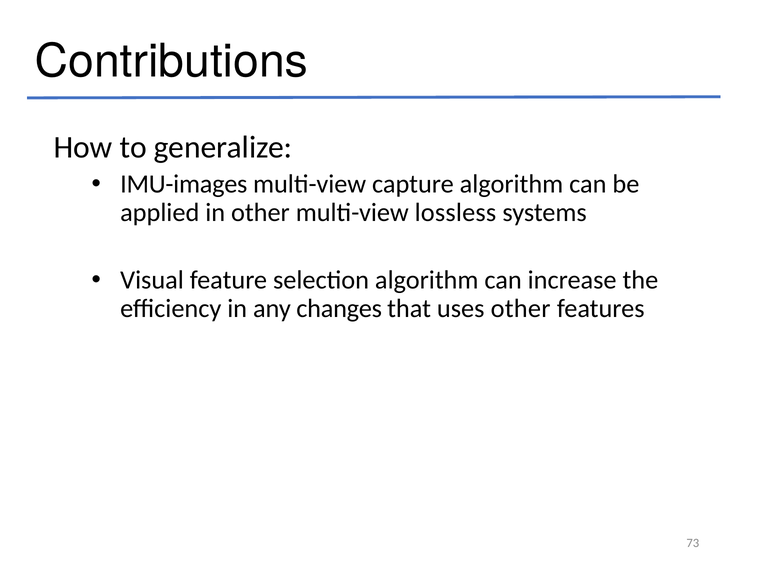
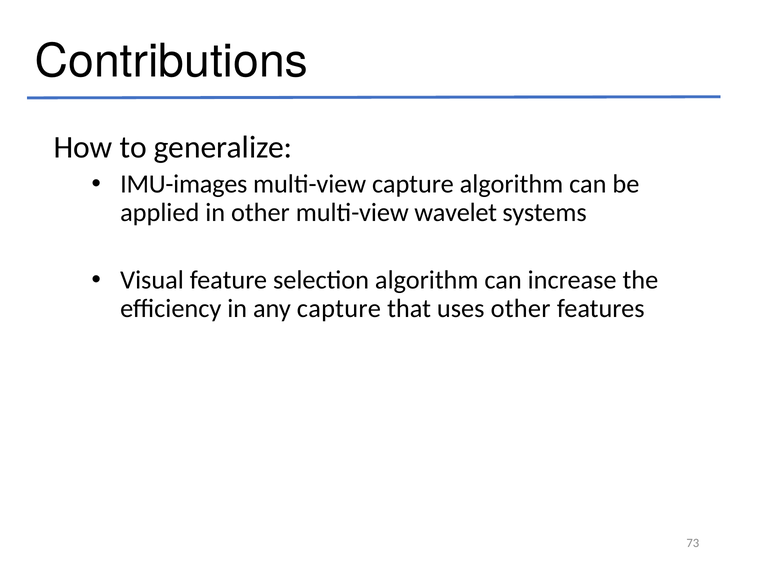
lossless: lossless -> wavelet
any changes: changes -> capture
